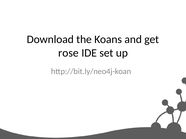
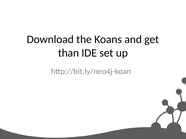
rose: rose -> than
